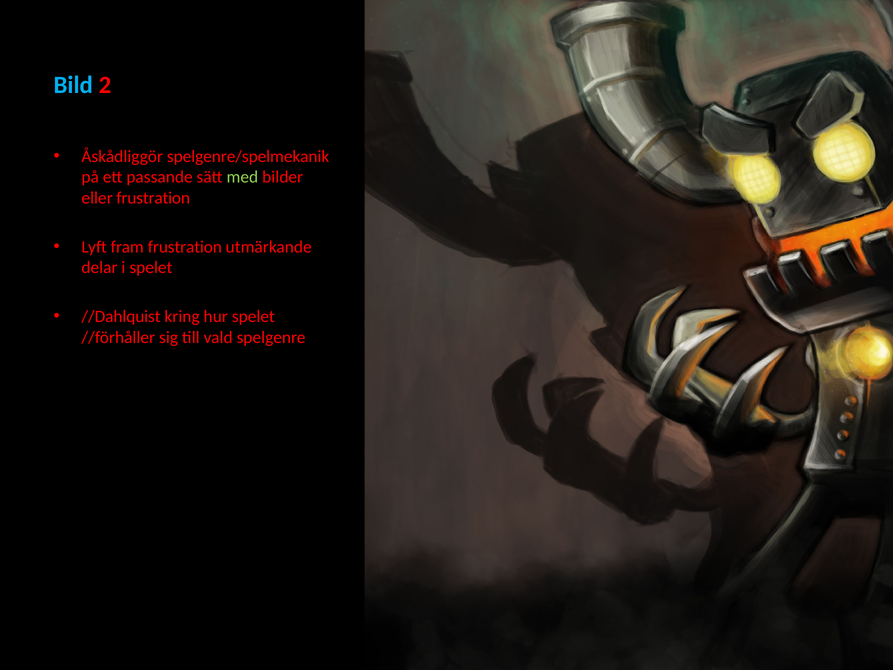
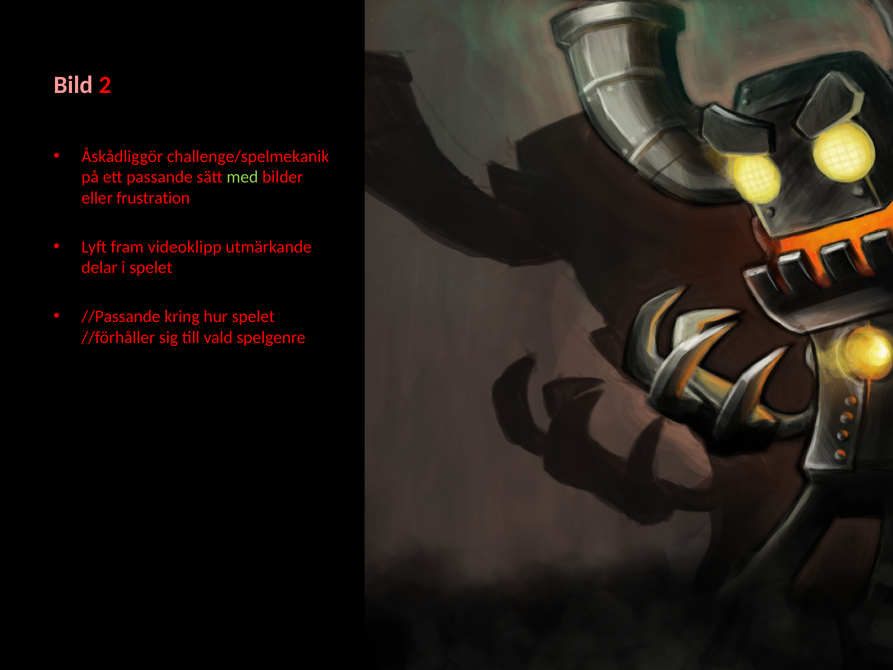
Bild colour: light blue -> pink
spelgenre/spelmekanik: spelgenre/spelmekanik -> challenge/spelmekanik
fram frustration: frustration -> videoklipp
//Dahlquist: //Dahlquist -> //Passande
